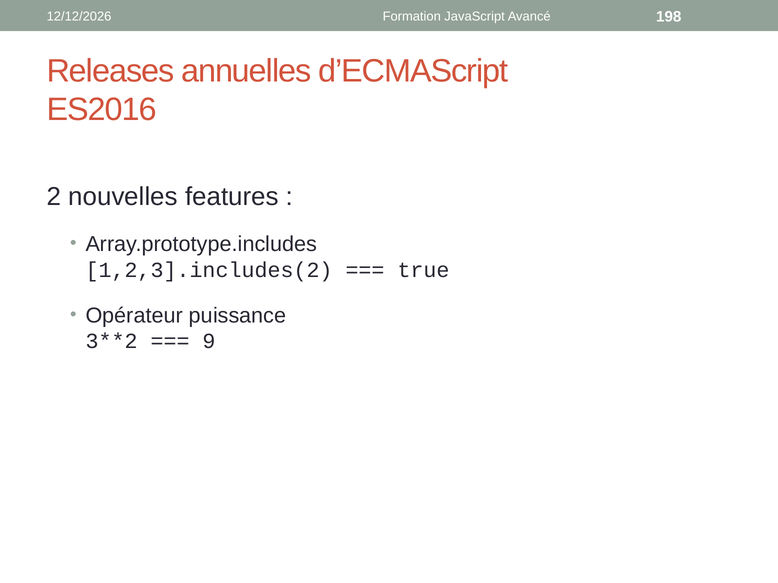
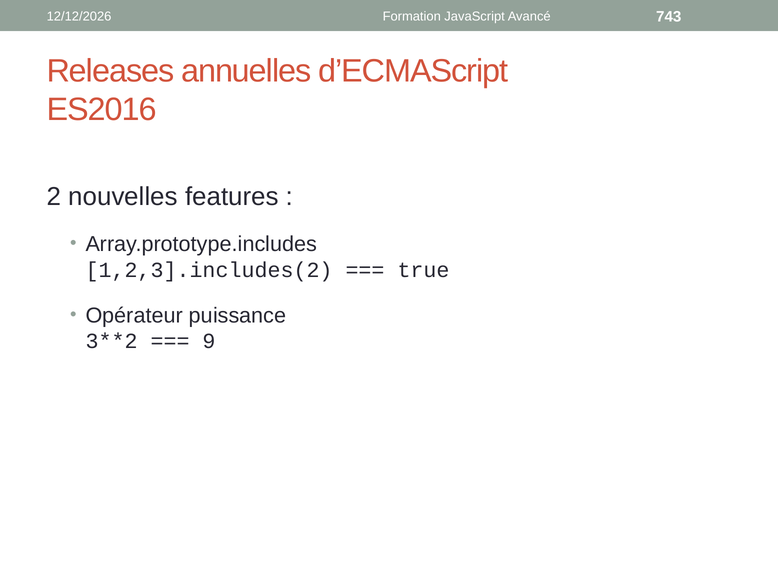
198: 198 -> 743
